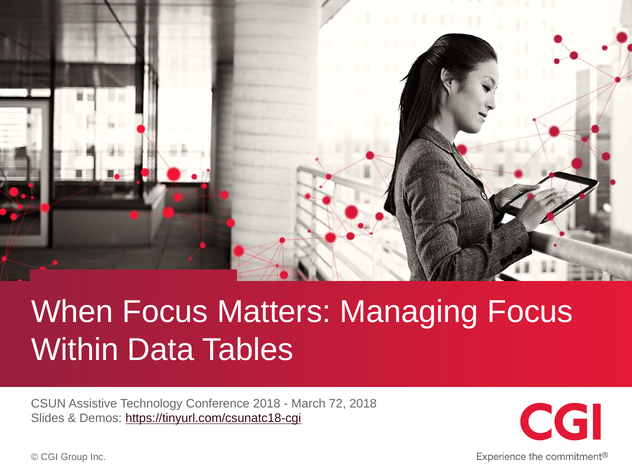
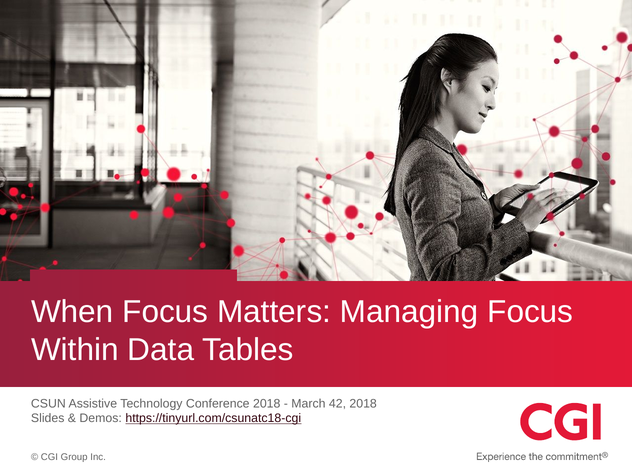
72: 72 -> 42
